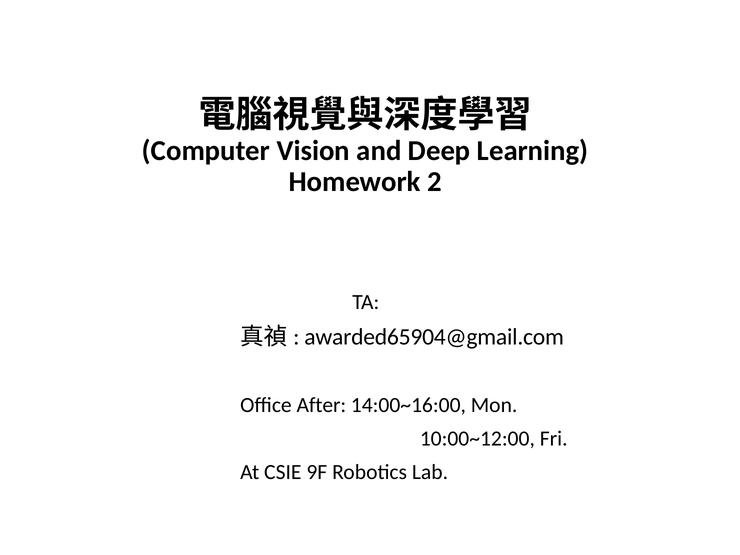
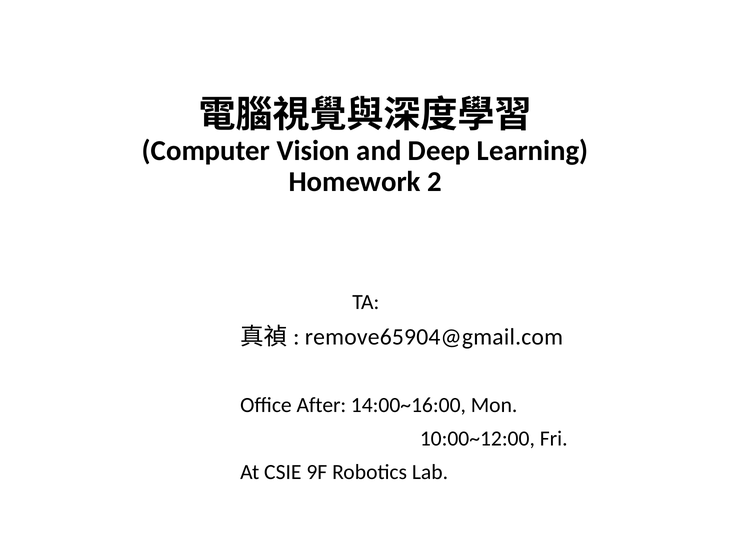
awarded65904@gmail.com: awarded65904@gmail.com -> remove65904@gmail.com
